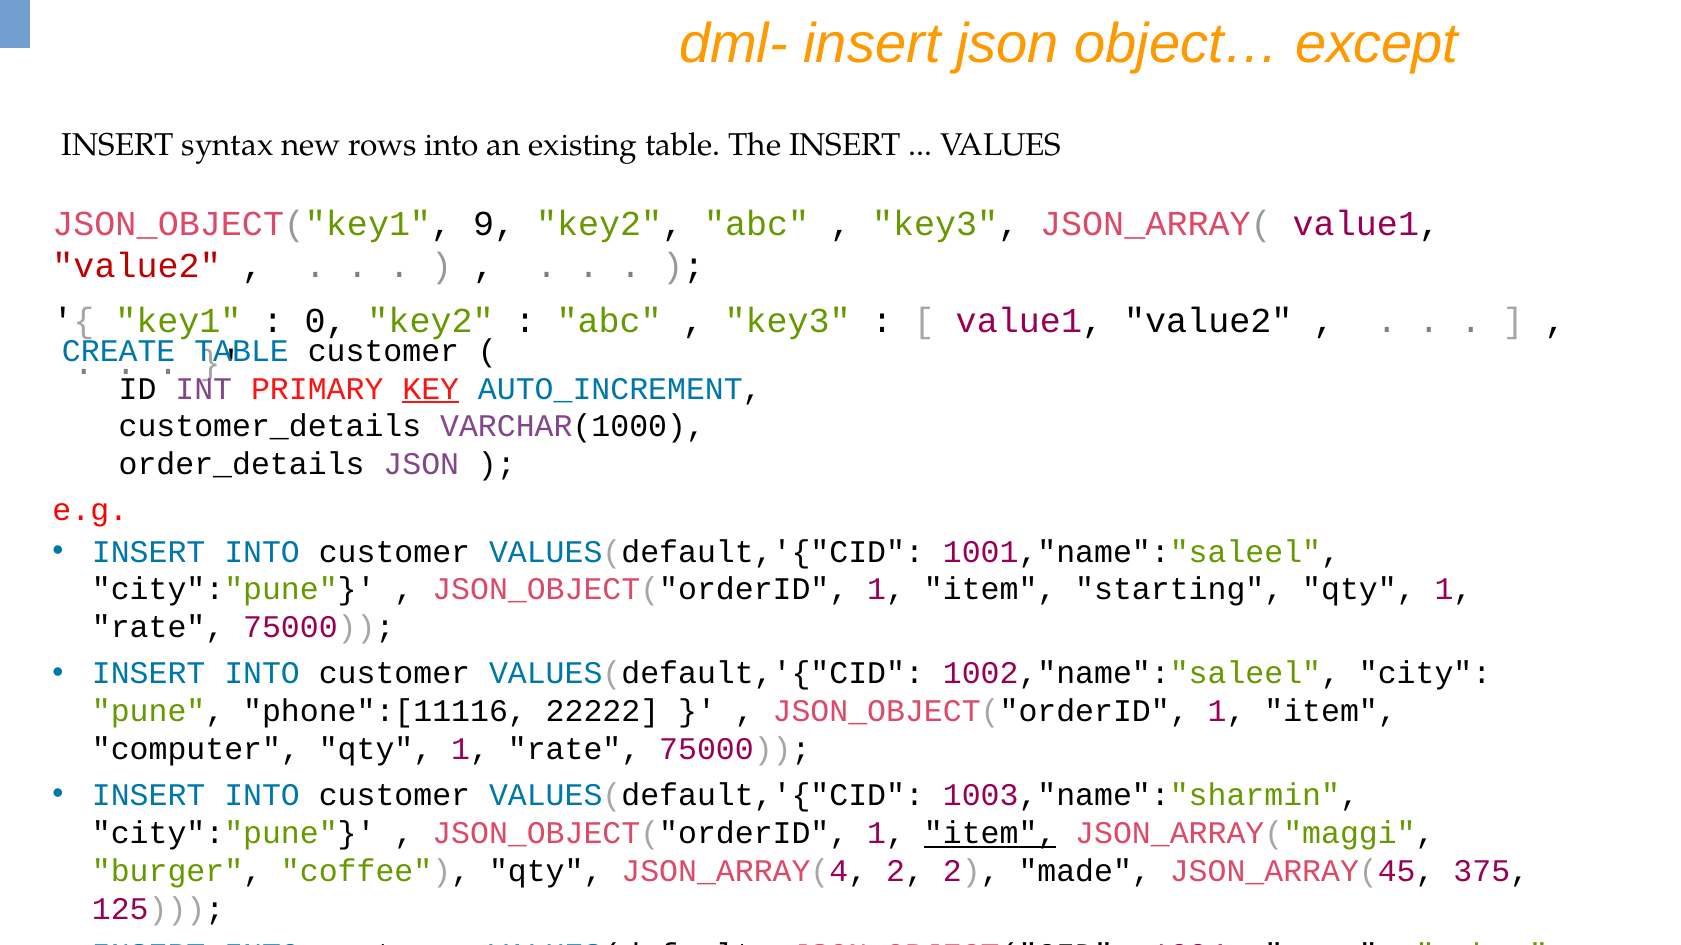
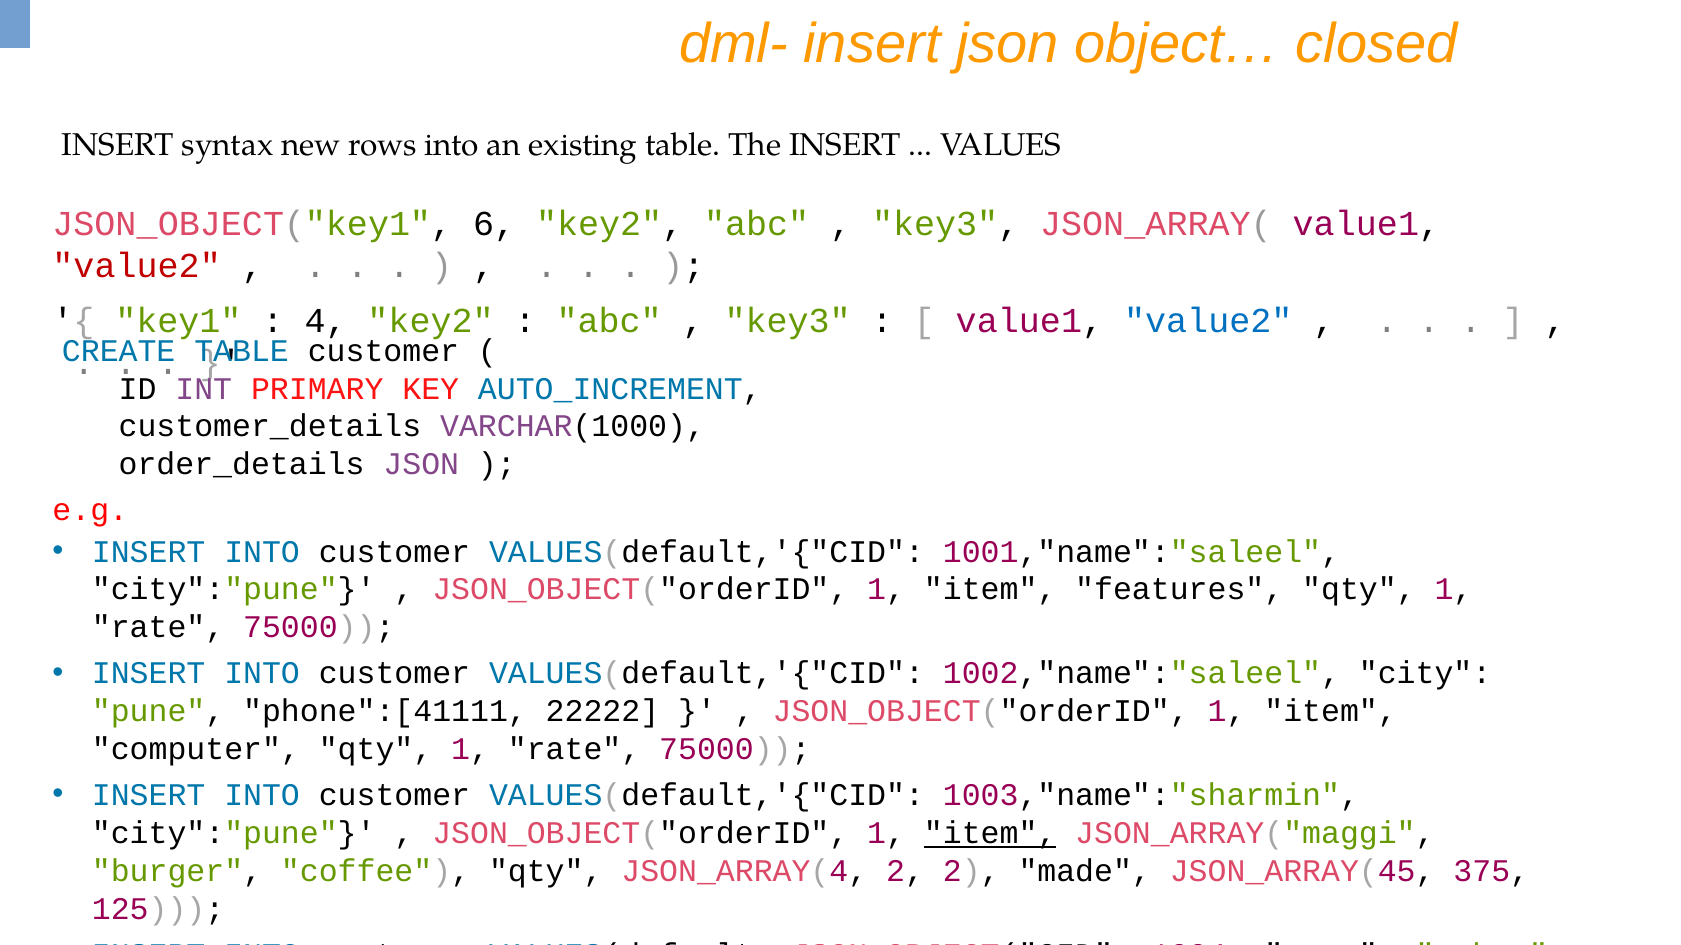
except: except -> closed
9: 9 -> 6
0: 0 -> 4
value2 at (1208, 321) colour: black -> blue
KEY underline: present -> none
starting: starting -> features
phone":[11116: phone":[11116 -> phone":[41111
